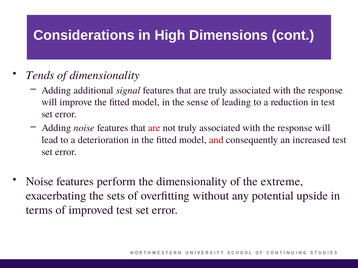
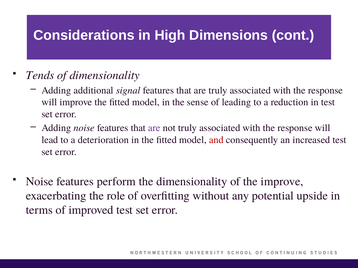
are at (154, 128) colour: red -> purple
the extreme: extreme -> improve
sets: sets -> role
